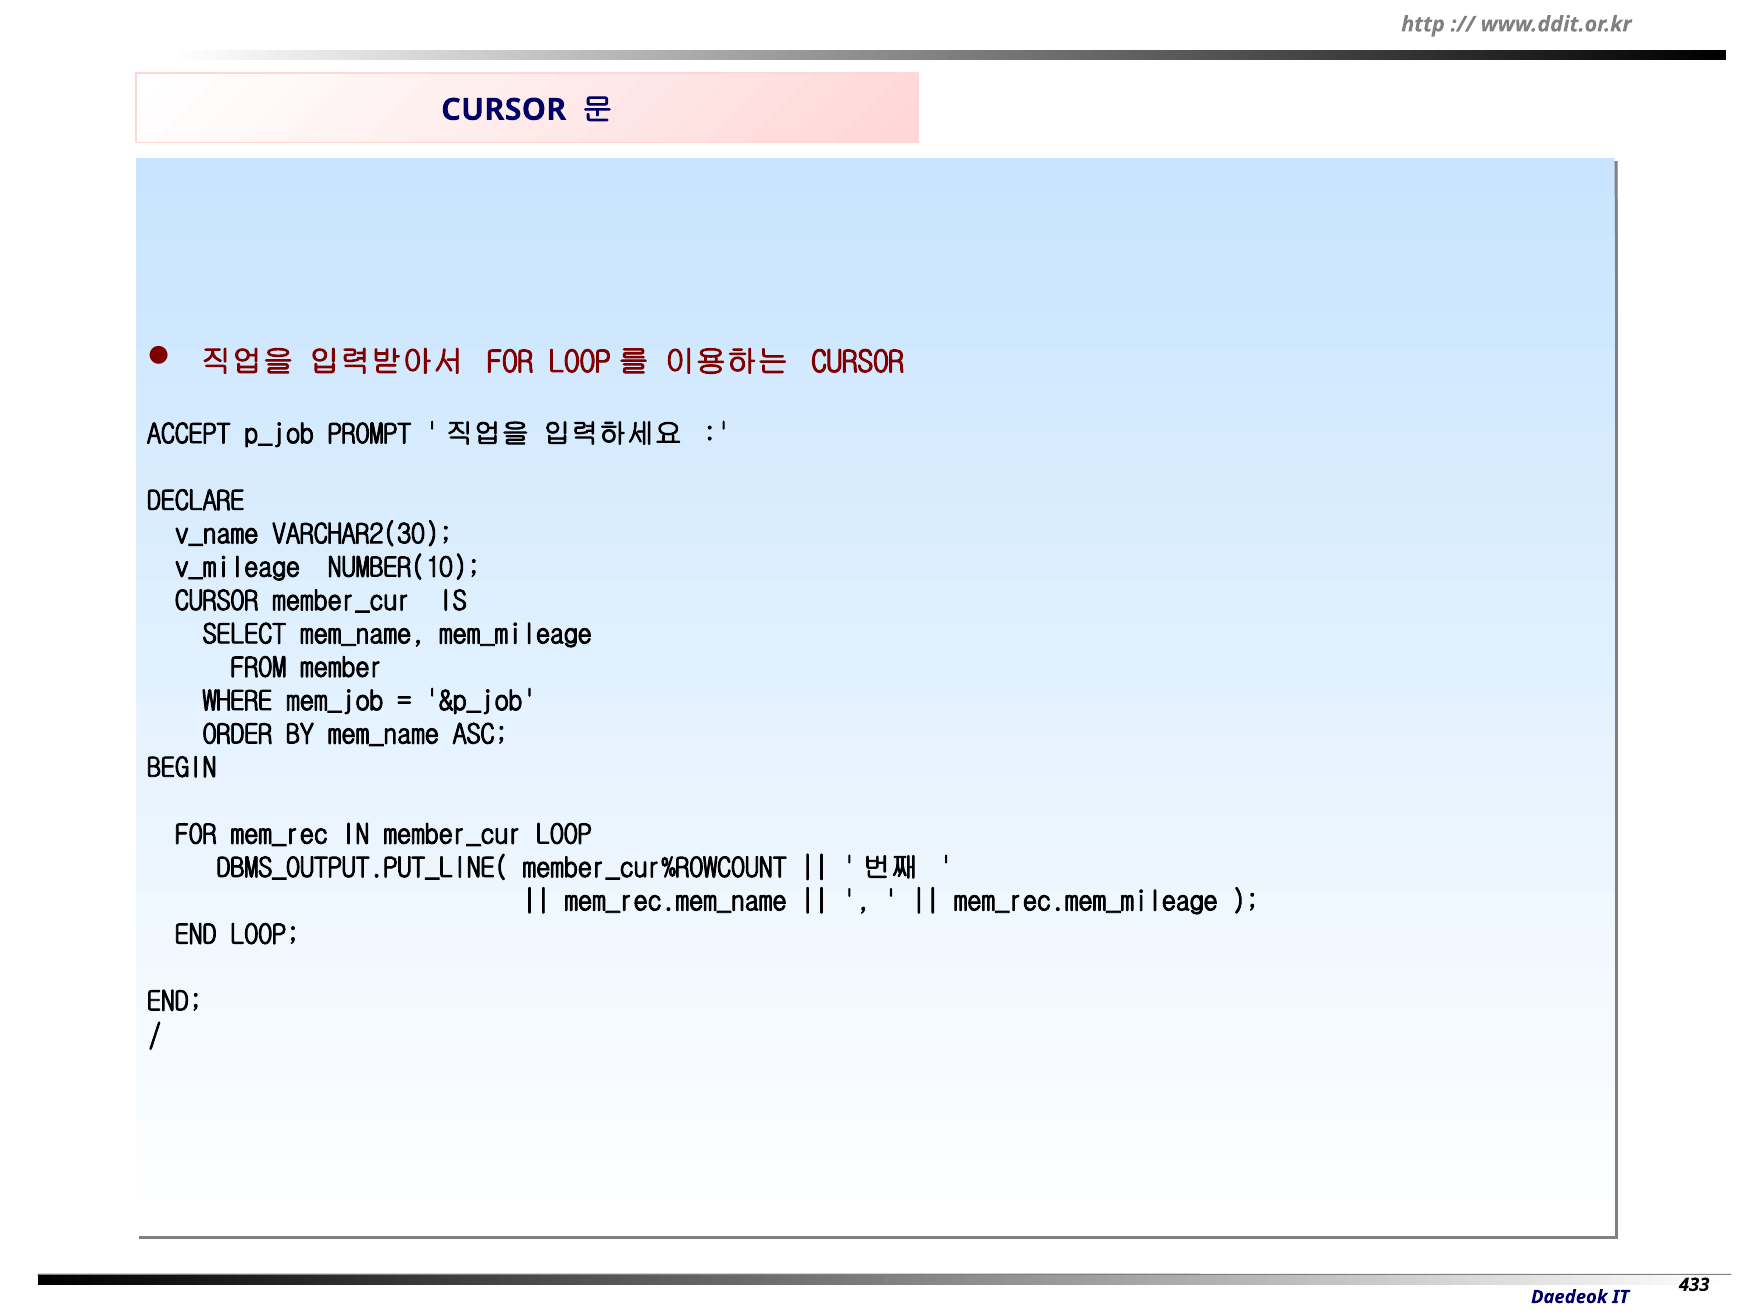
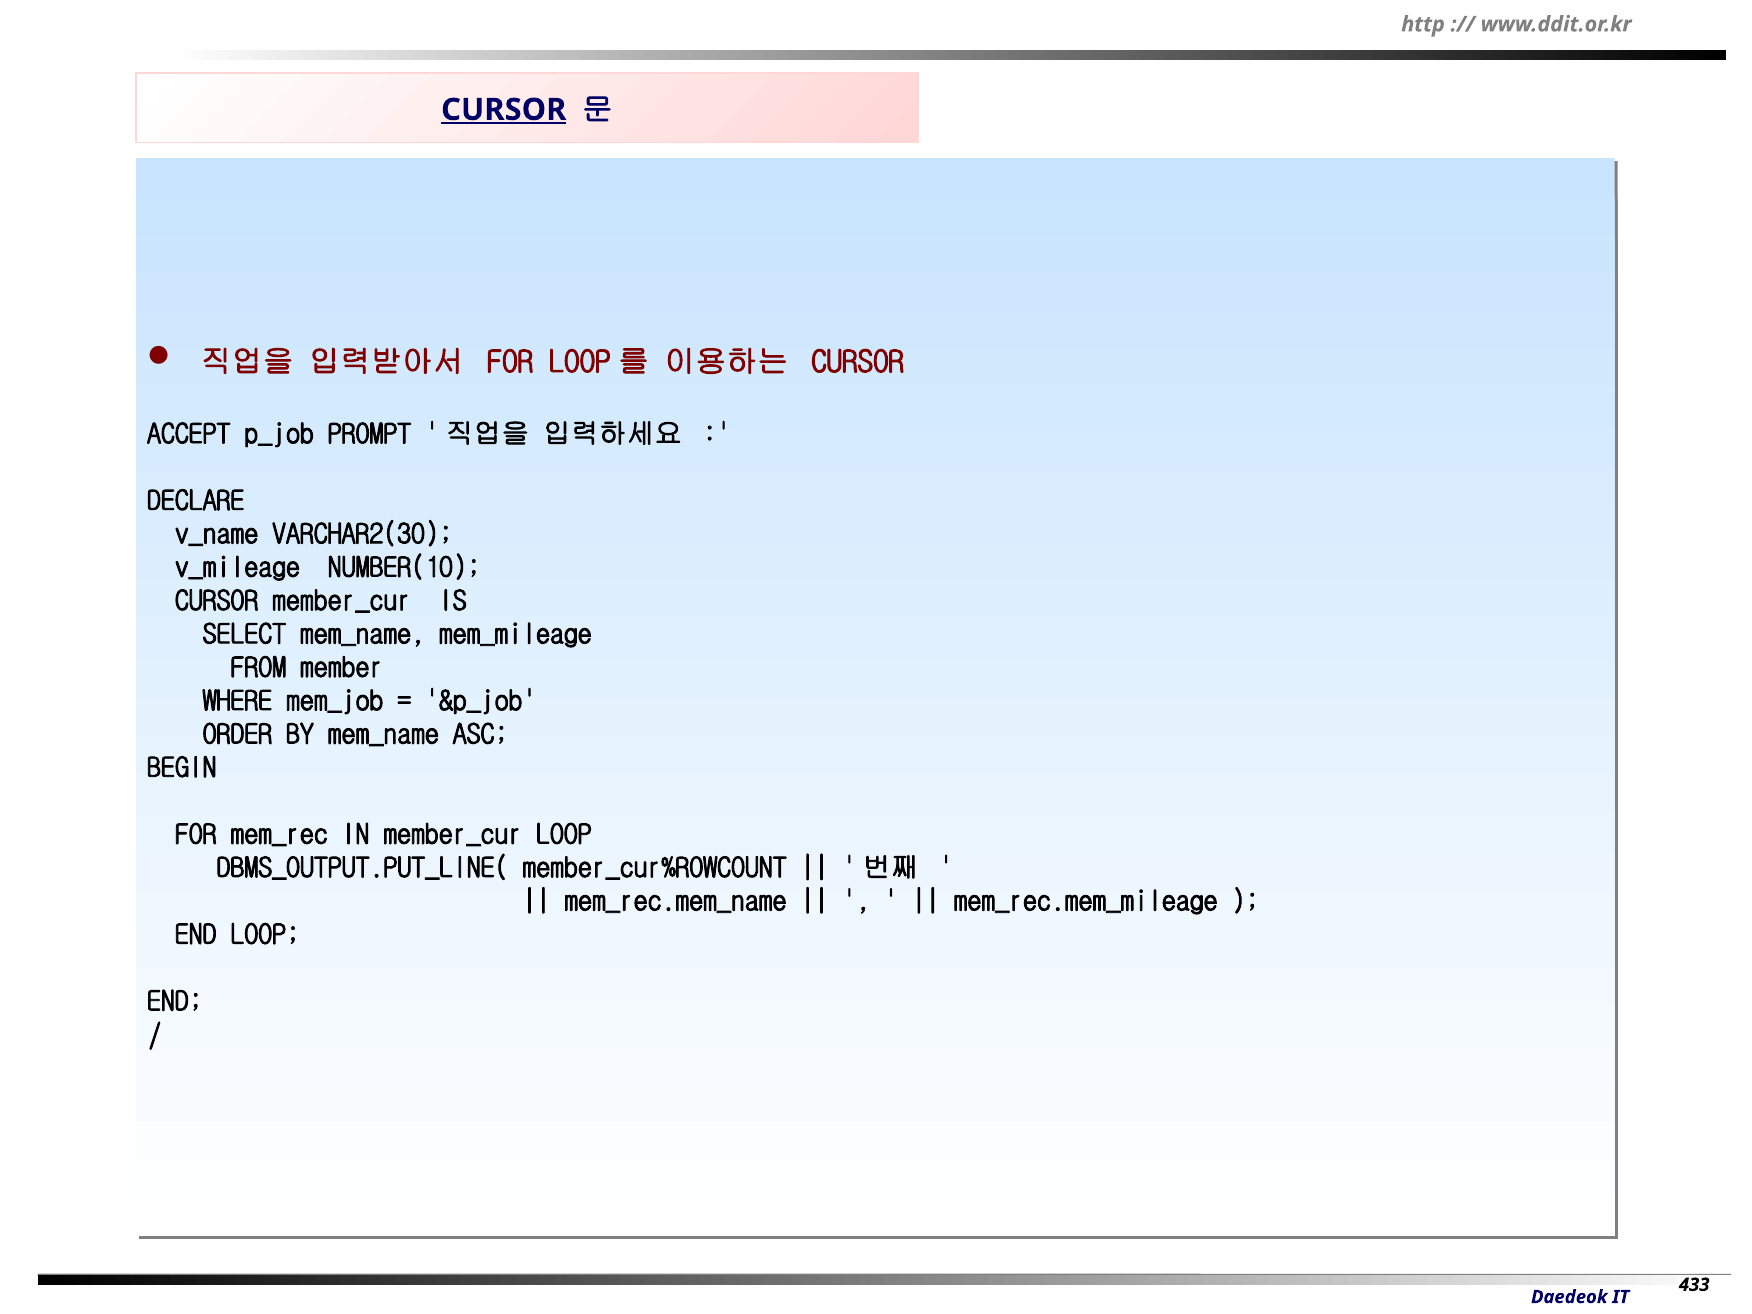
CURSOR at (504, 110) underline: none -> present
